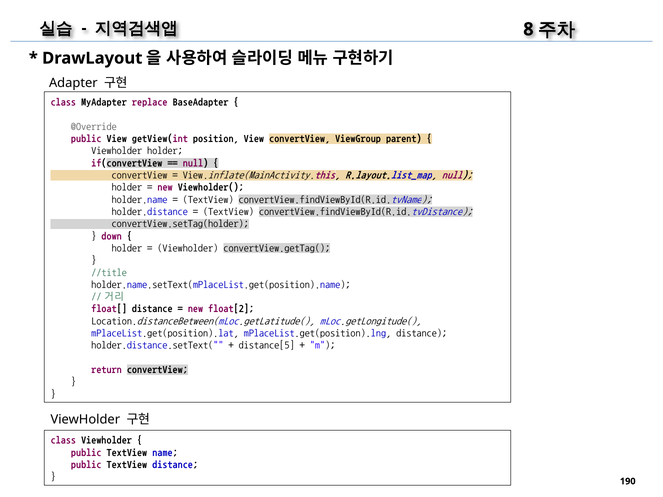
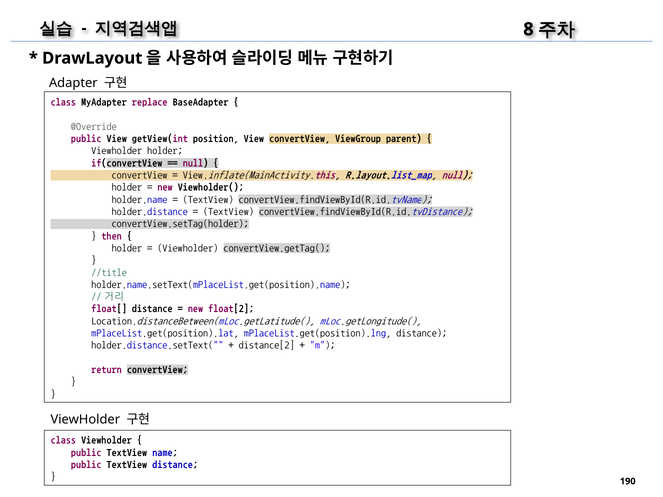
down: down -> then
distance[5: distance[5 -> distance[2
